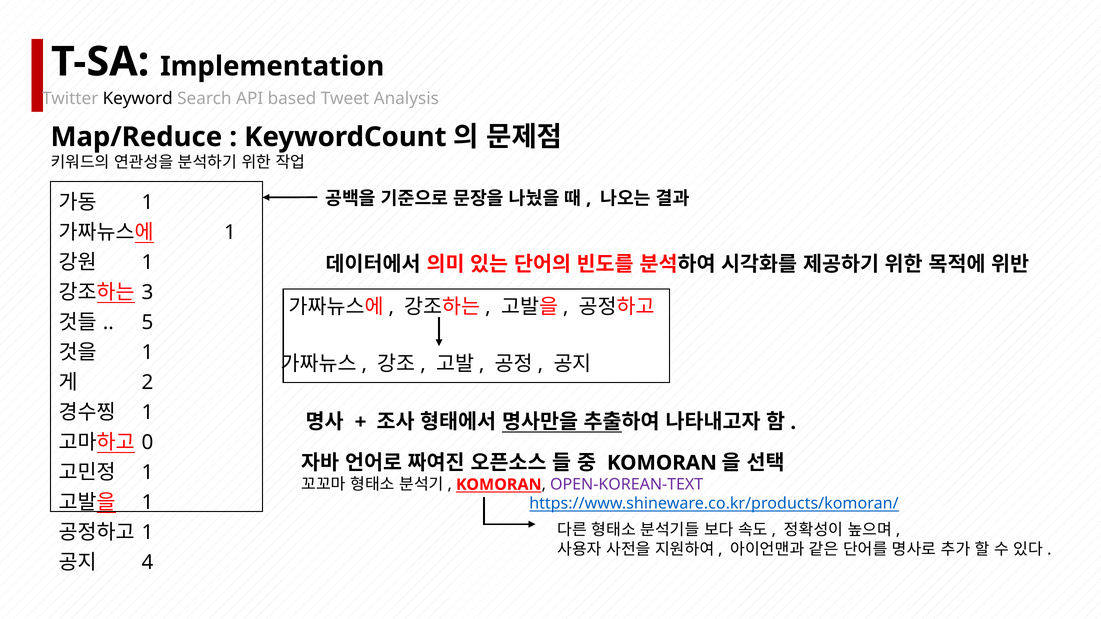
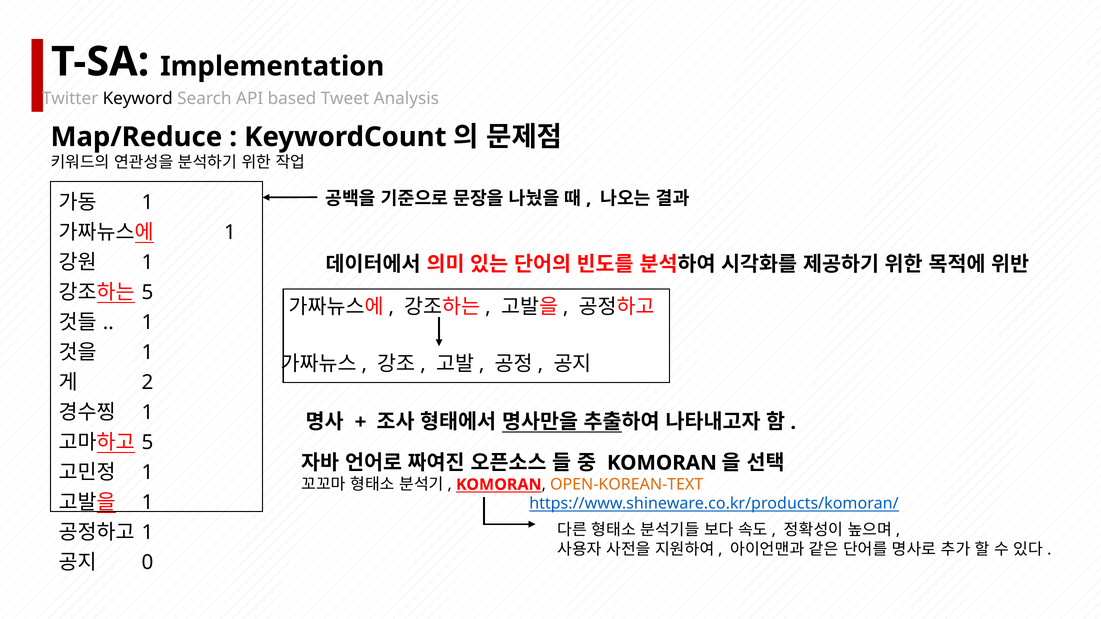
3 at (147, 293): 3 -> 5
5 at (147, 323): 5 -> 1
0 at (147, 443): 0 -> 5
OPEN-KOREAN-TEXT colour: purple -> orange
4: 4 -> 0
